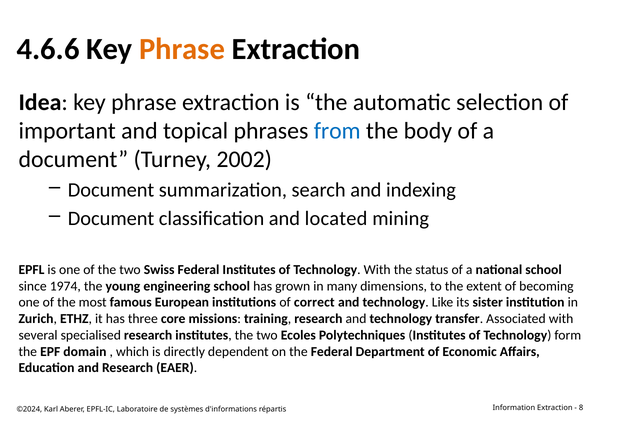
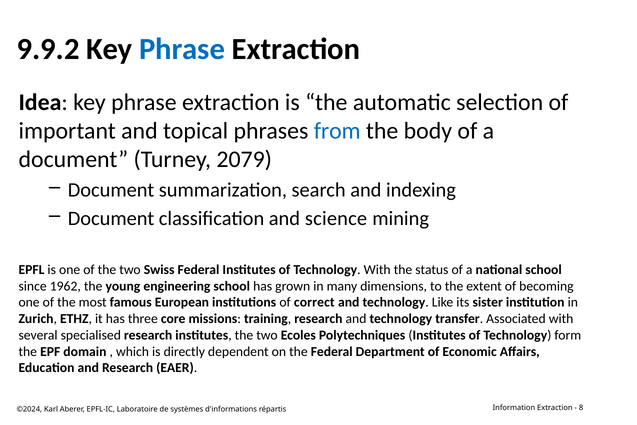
4.6.6: 4.6.6 -> 9.9.2
Phrase at (182, 49) colour: orange -> blue
2002: 2002 -> 2079
located: located -> science
1974: 1974 -> 1962
